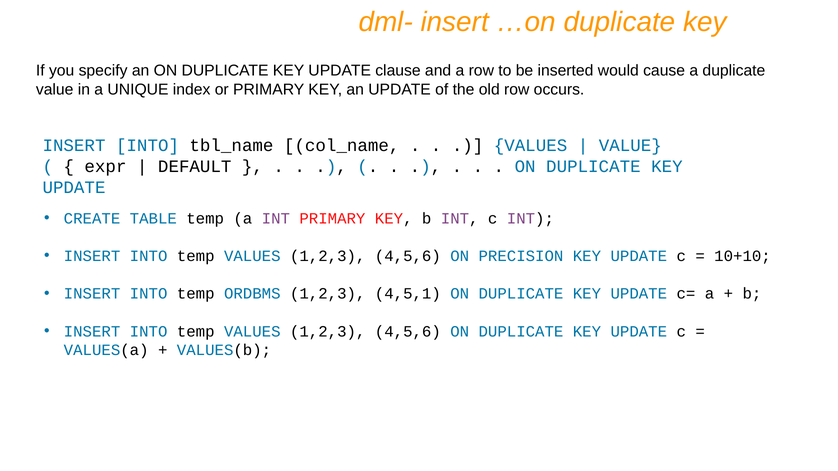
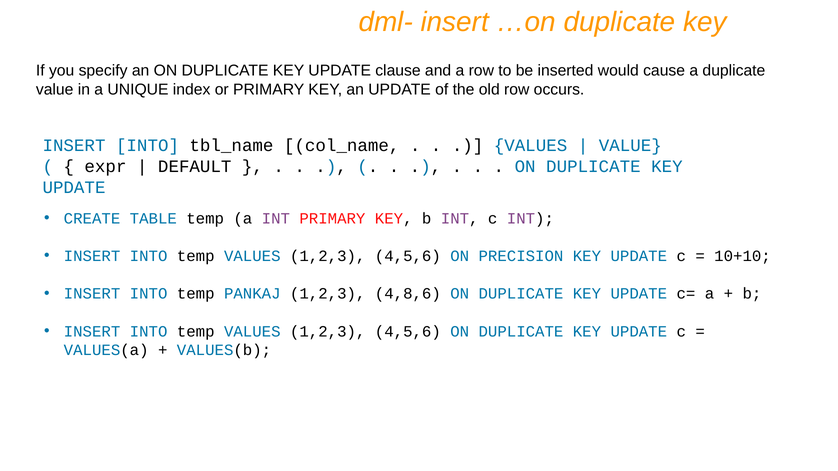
ORDBMS: ORDBMS -> PANKAJ
4,5,1: 4,5,1 -> 4,8,6
